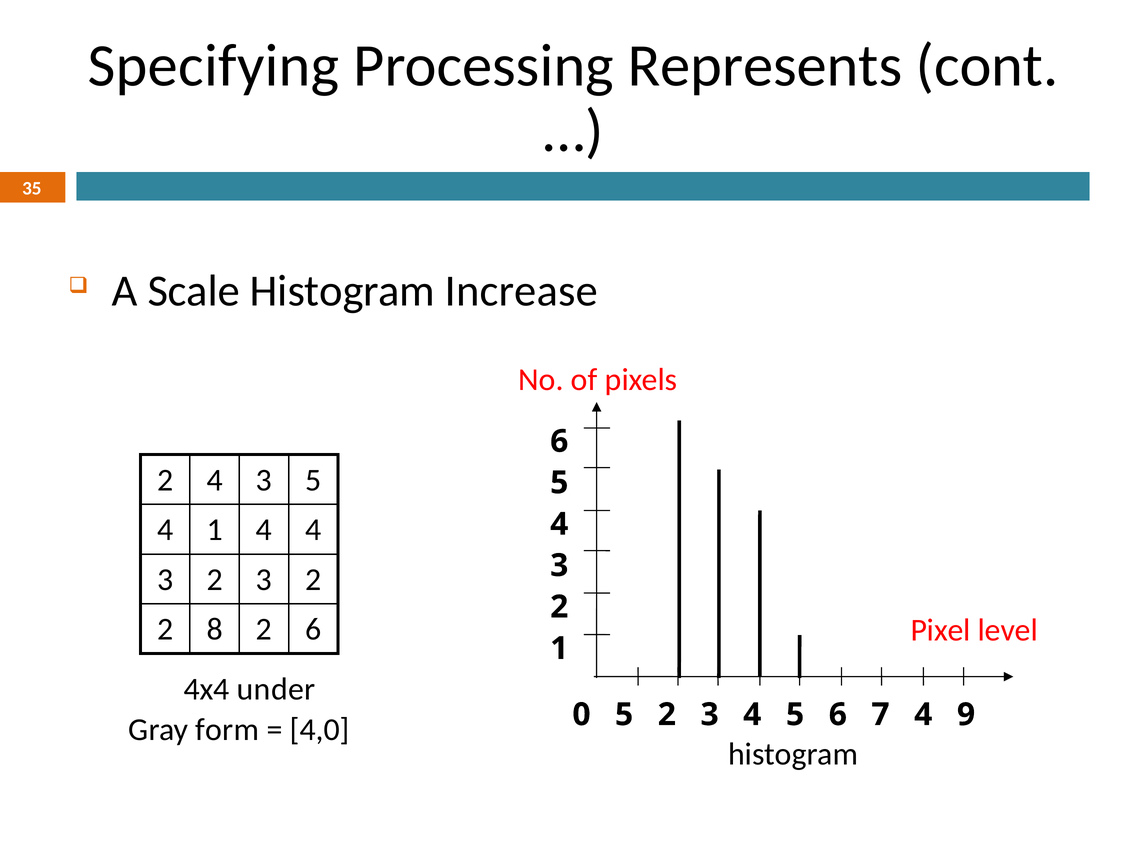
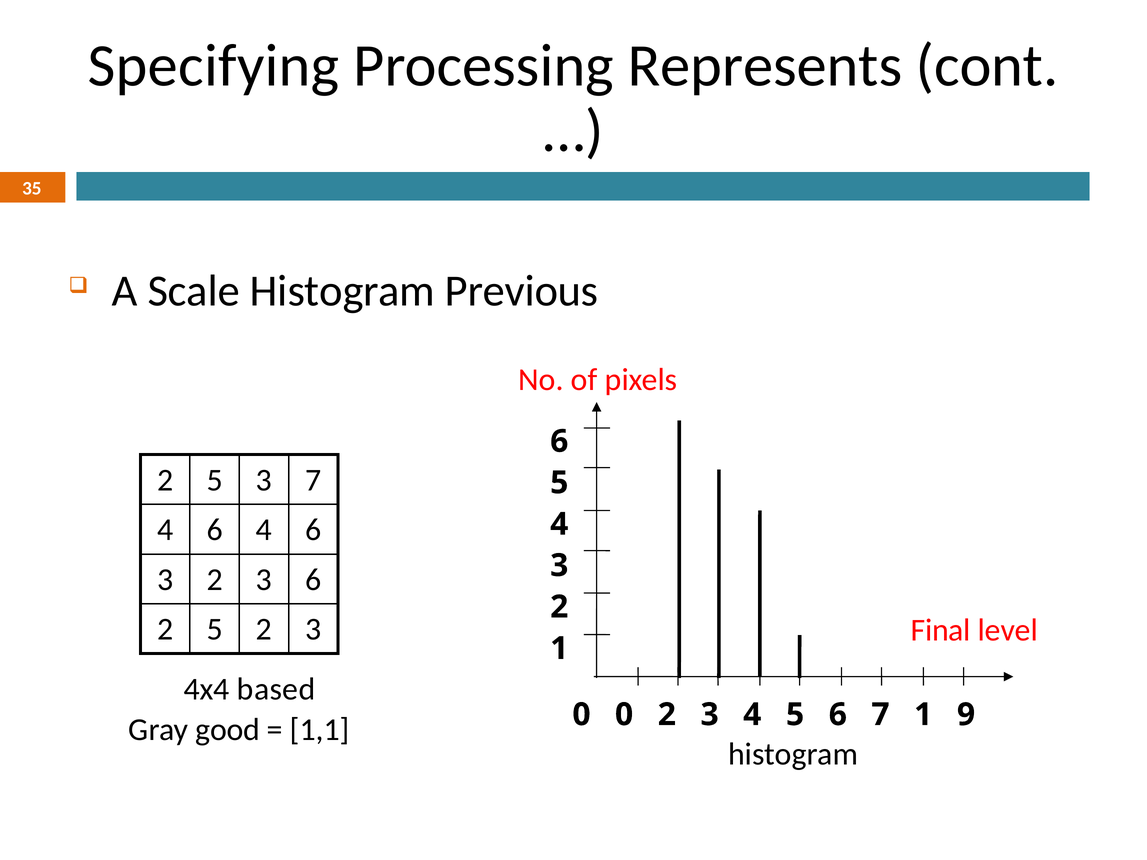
Increase: Increase -> Previous
4 at (215, 480): 4 -> 5
3 5: 5 -> 7
1 at (215, 530): 1 -> 6
4 at (313, 530): 4 -> 6
2 3 2: 2 -> 6
8 at (215, 630): 8 -> 5
6 at (313, 630): 6 -> 3
Pixel: Pixel -> Final
under: under -> based
0 5: 5 -> 0
7 4: 4 -> 1
form: form -> good
4,0: 4,0 -> 1,1
